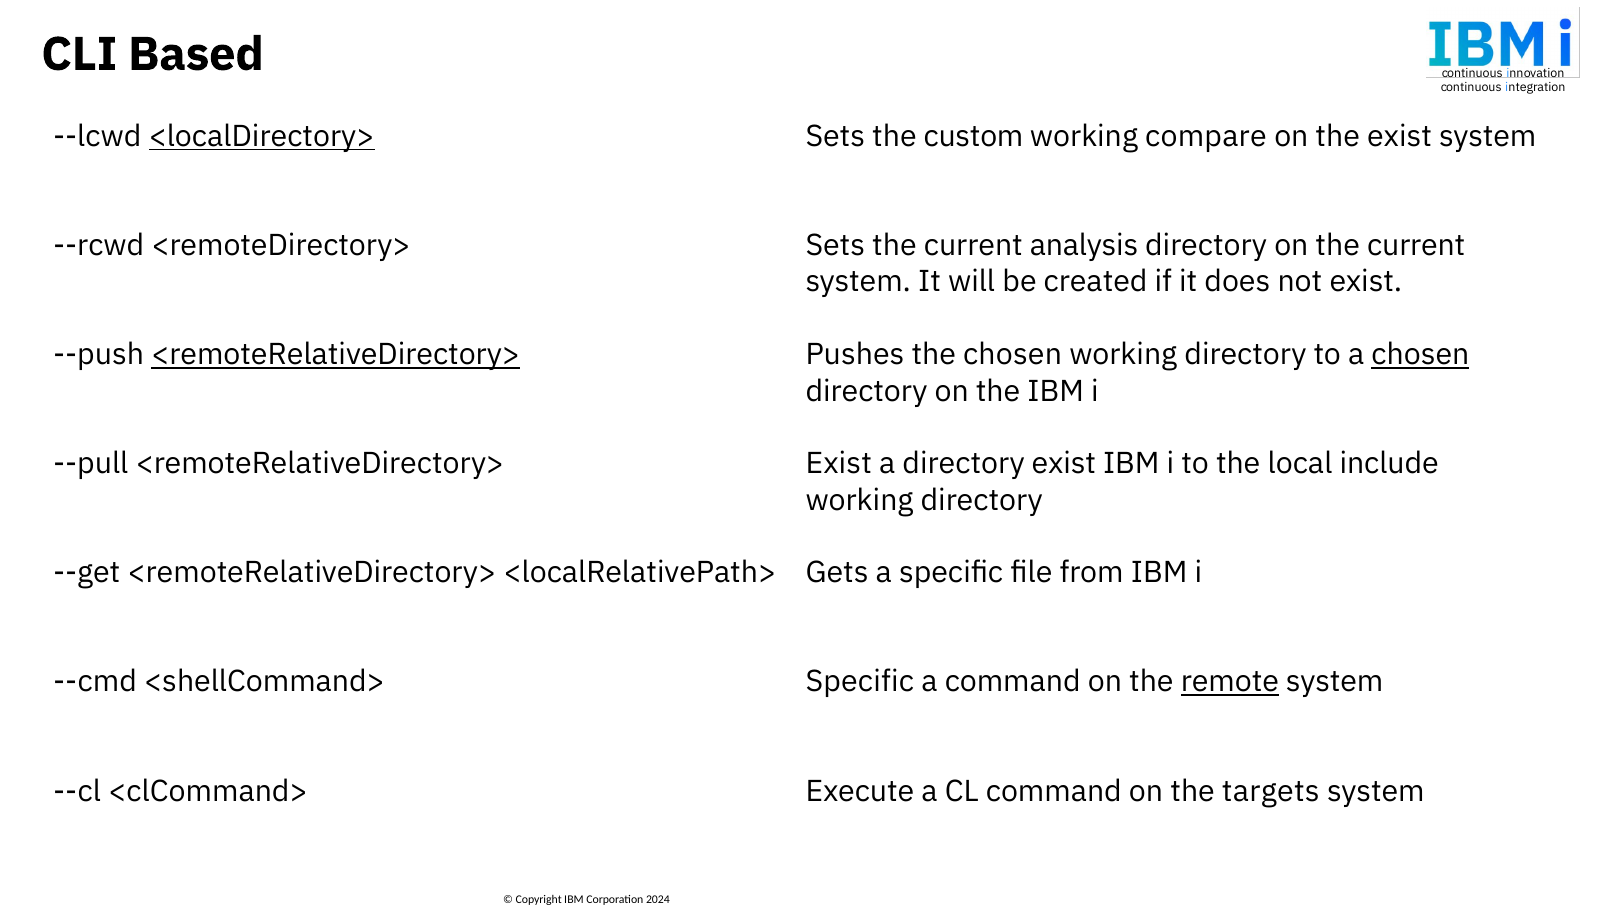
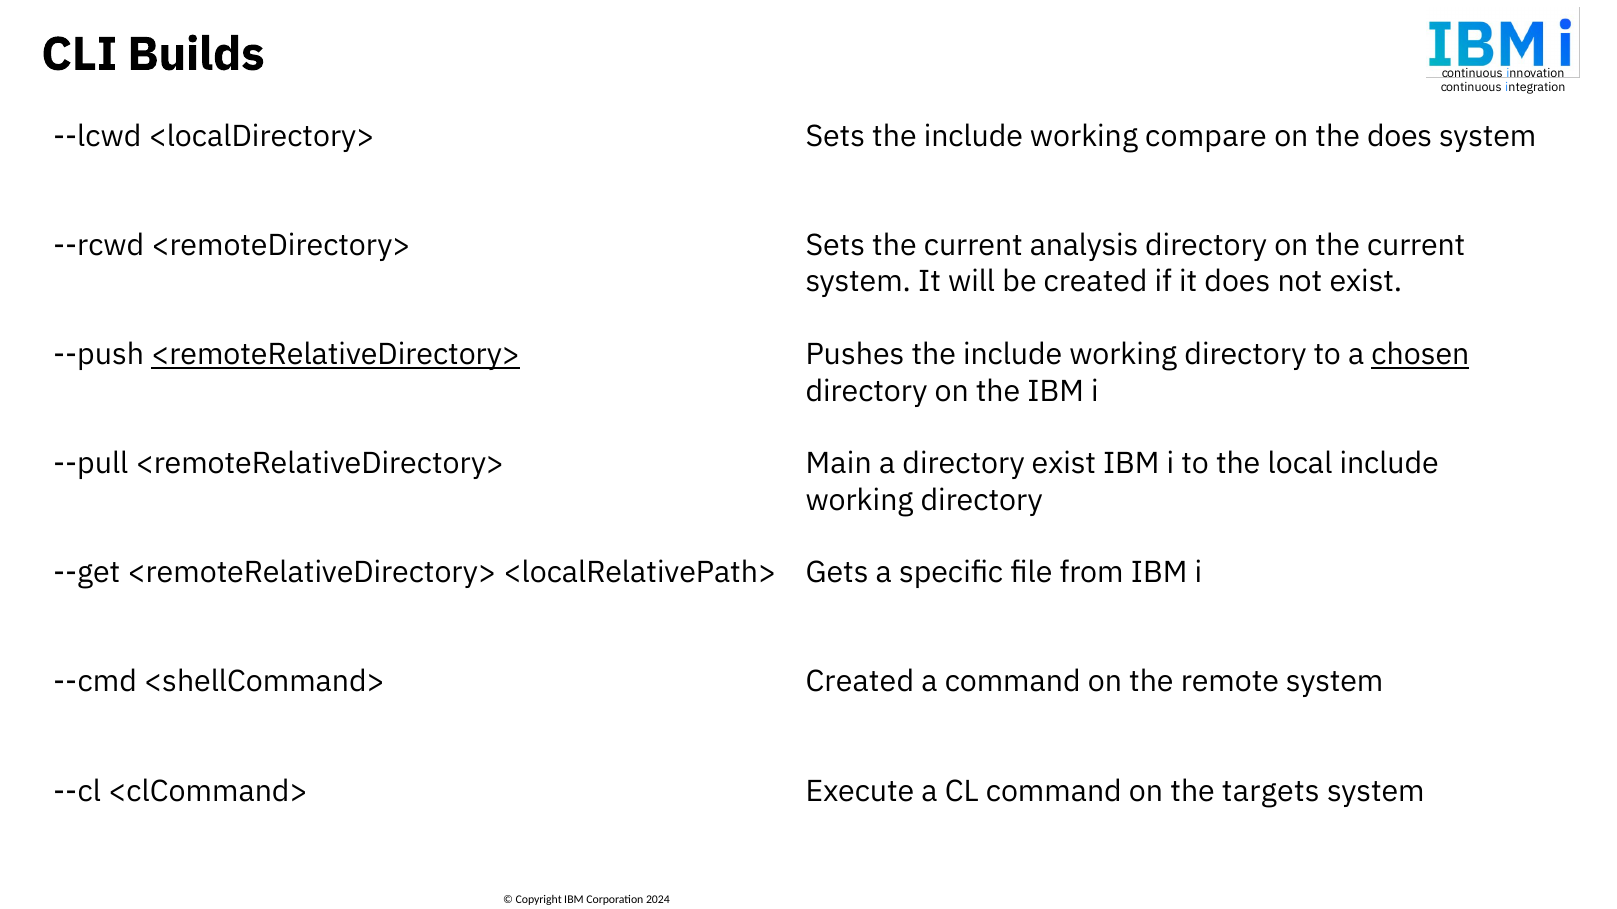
Based: Based -> Builds
<localDirectory> underline: present -> none
Sets the custom: custom -> include
the exist: exist -> does
Pushes the chosen: chosen -> include
Exist at (839, 464): Exist -> Main
Specific at (860, 682): Specific -> Created
remote underline: present -> none
